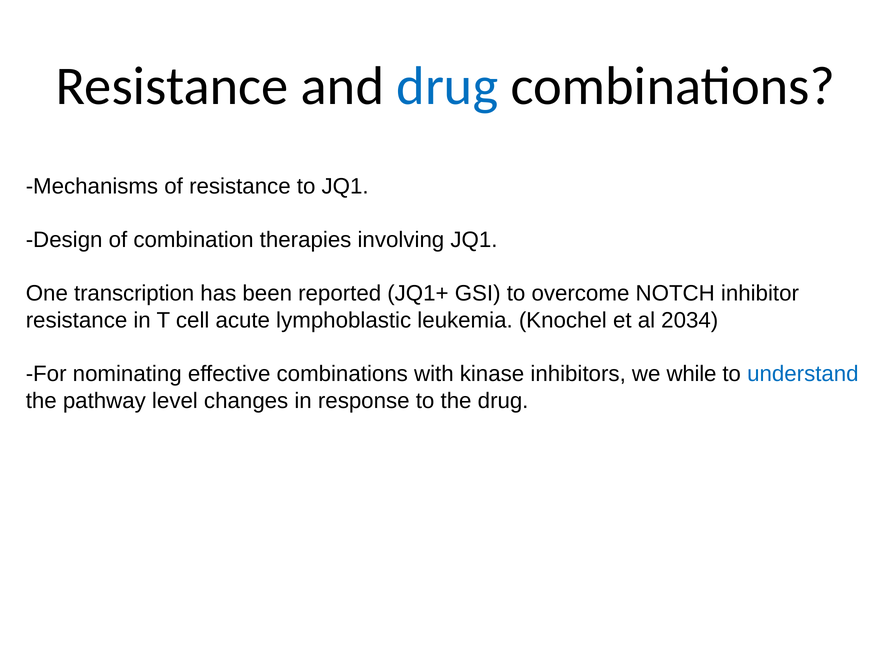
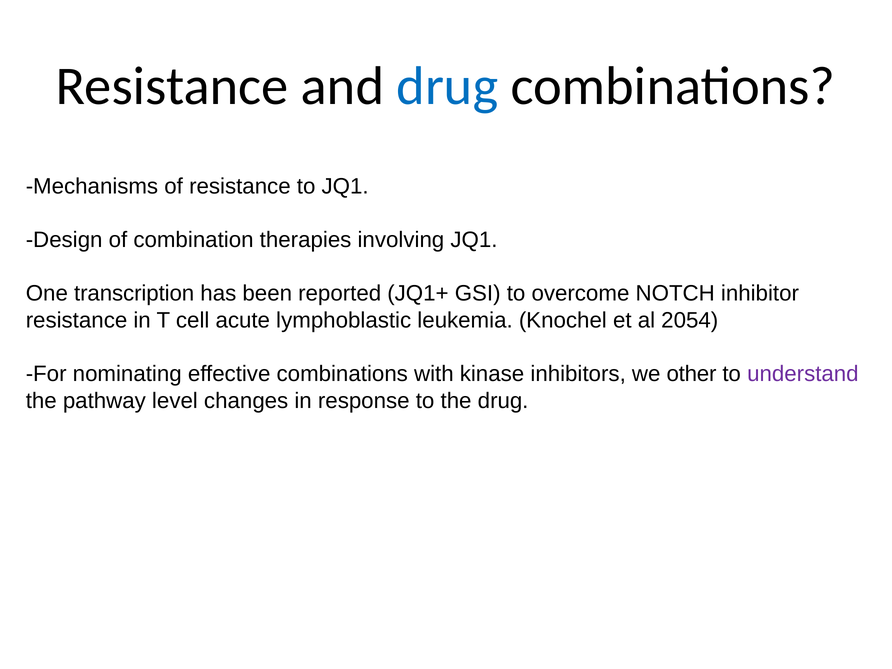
2034: 2034 -> 2054
while: while -> other
understand colour: blue -> purple
